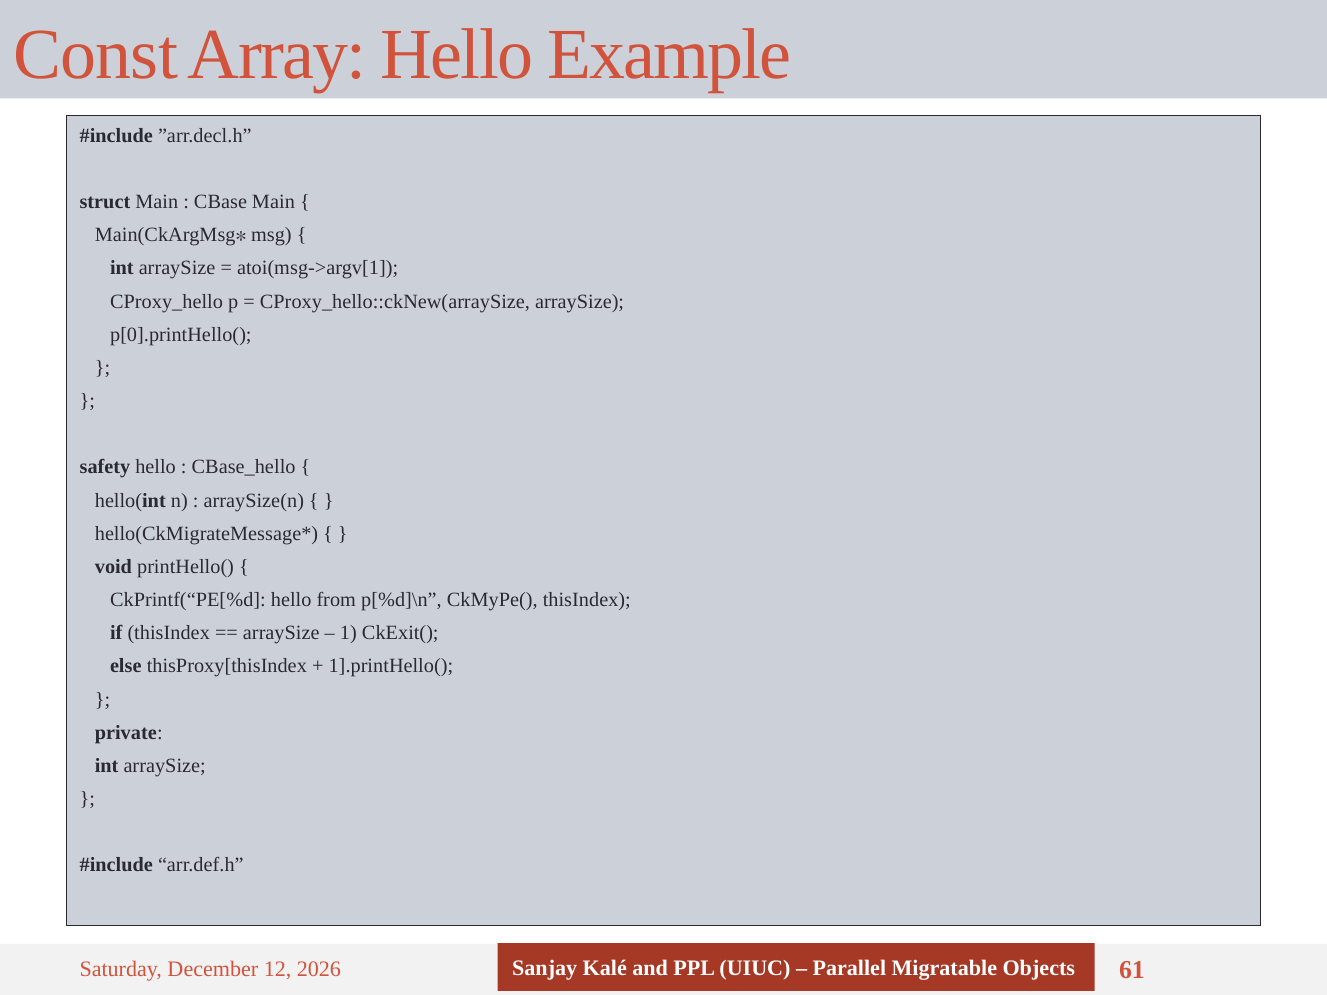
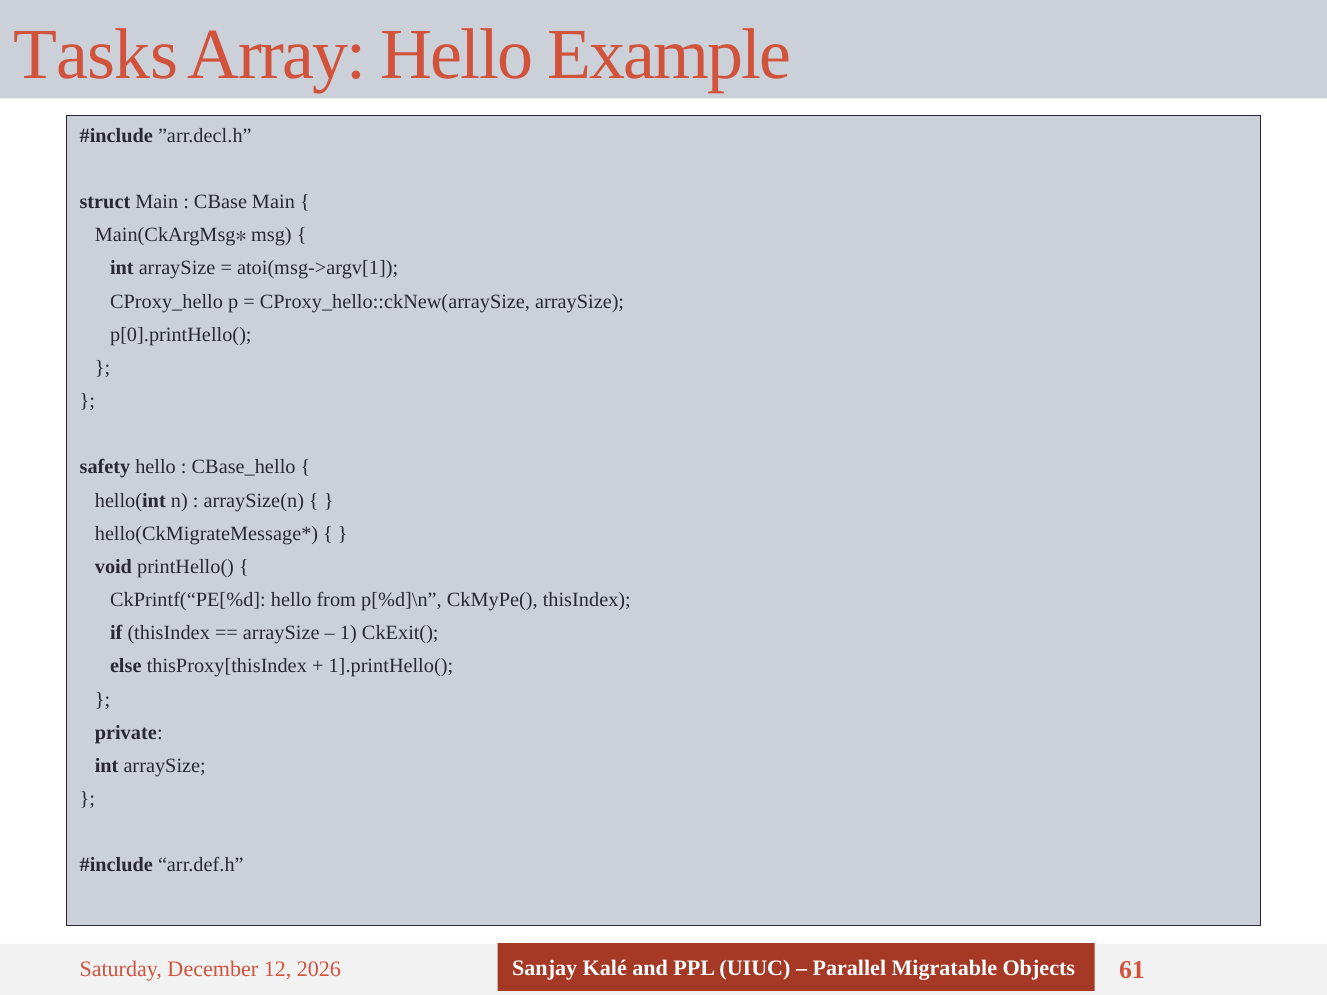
Const: Const -> Tasks
